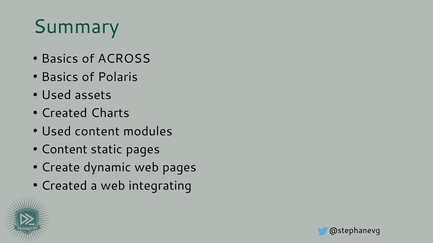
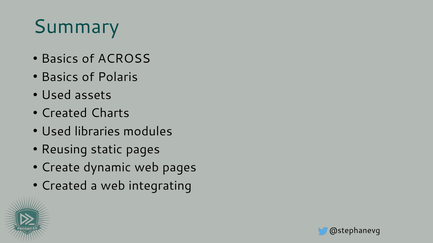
Used content: content -> libraries
Content at (64, 150): Content -> Reusing
